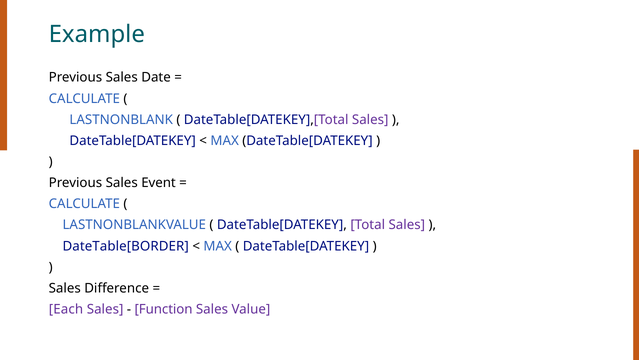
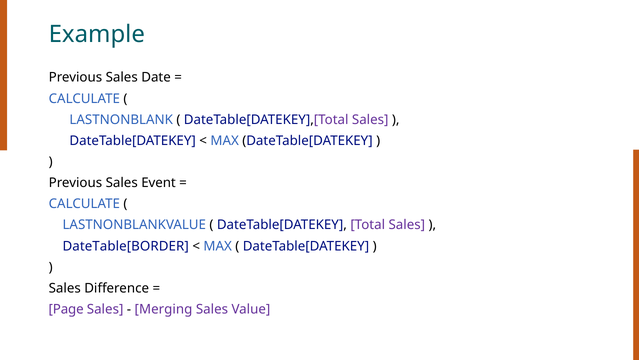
Each: Each -> Page
Function: Function -> Merging
